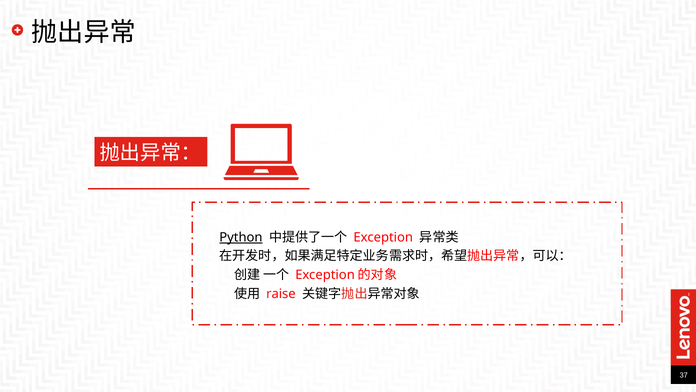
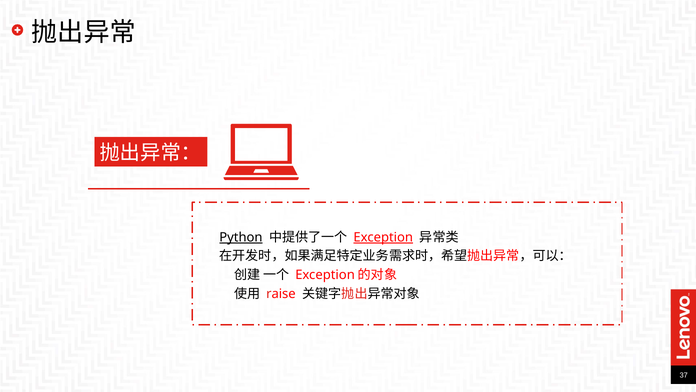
Exception underline: none -> present
